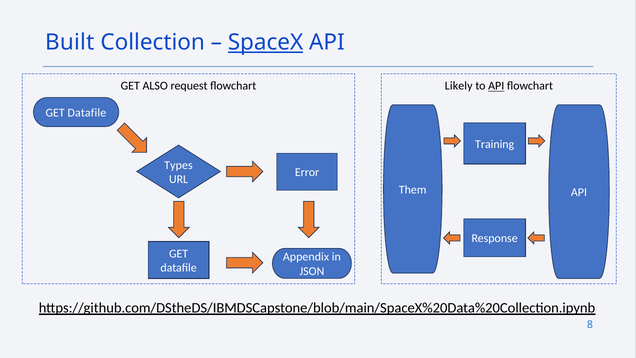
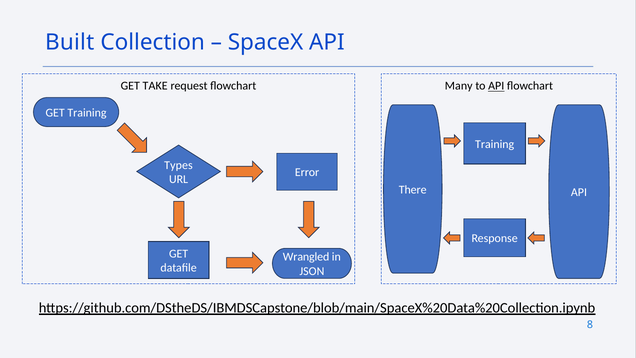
SpaceX underline: present -> none
ALSO: ALSO -> TAKE
Likely: Likely -> Many
Datafile at (87, 113): Datafile -> Training
Them: Them -> There
Appendix: Appendix -> Wrangled
